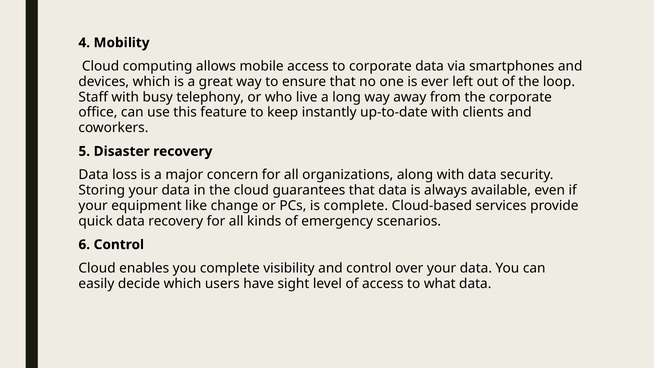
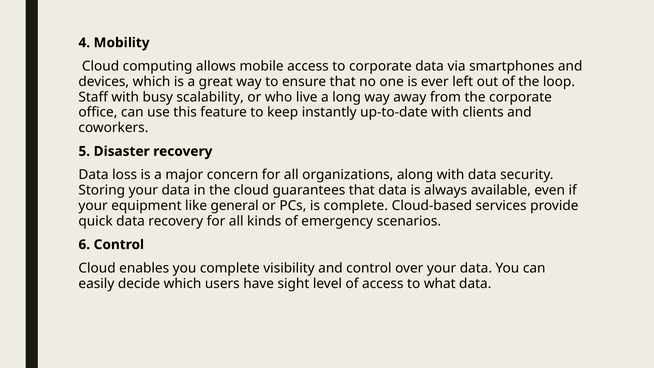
telephony: telephony -> scalability
change: change -> general
